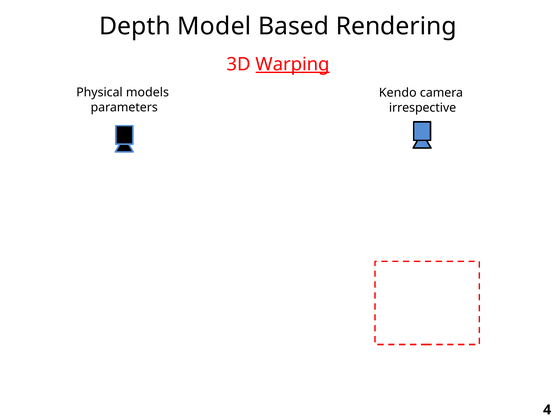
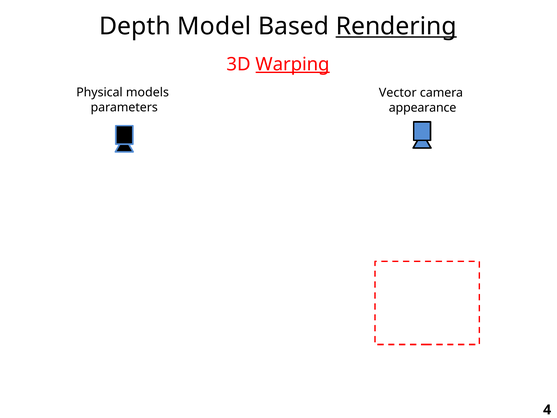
Rendering underline: none -> present
Kendo: Kendo -> Vector
irrespective: irrespective -> appearance
